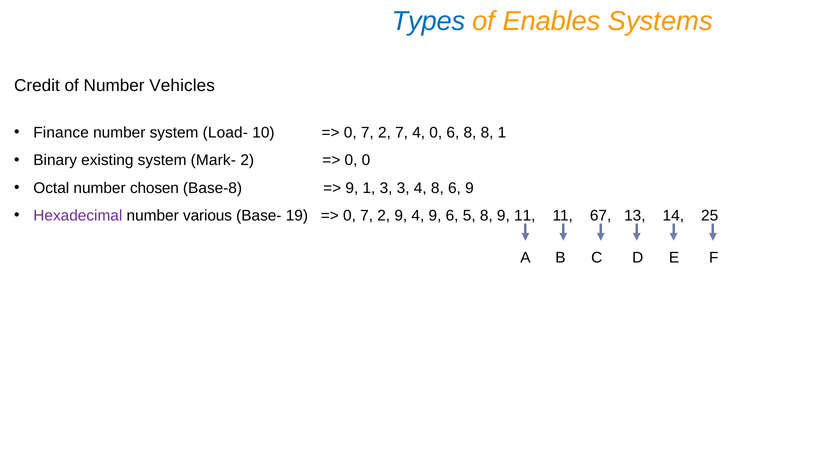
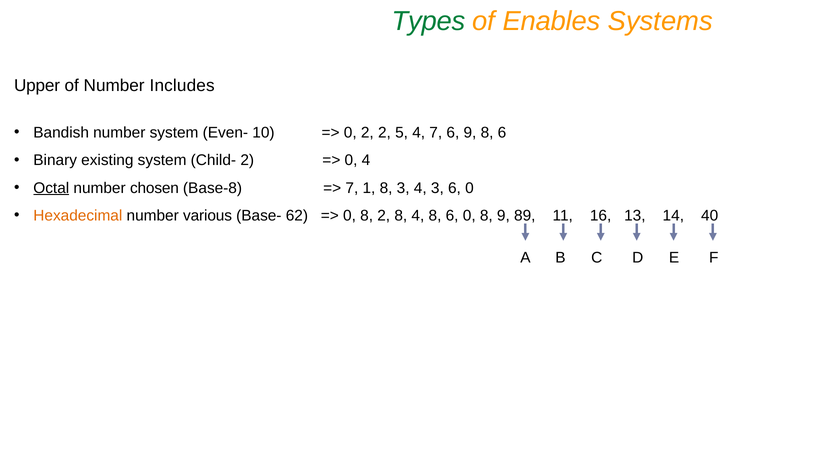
Types colour: blue -> green
Credit: Credit -> Upper
Vehicles: Vehicles -> Includes
Finance: Finance -> Bandish
Load-: Load- -> Even-
7 at (367, 133): 7 -> 2
2 7: 7 -> 5
4 0: 0 -> 7
6 8: 8 -> 9
1 at (502, 133): 1 -> 6
Mark-: Mark- -> Child-
0 0: 0 -> 4
Octal underline: none -> present
9 at (352, 188): 9 -> 7
1 3: 3 -> 8
4 8: 8 -> 3
9 at (469, 188): 9 -> 0
Hexadecimal colour: purple -> orange
19: 19 -> 62
7 at (367, 216): 7 -> 8
2 9: 9 -> 8
4 9: 9 -> 8
5 at (469, 216): 5 -> 0
9 11: 11 -> 89
67: 67 -> 16
25: 25 -> 40
